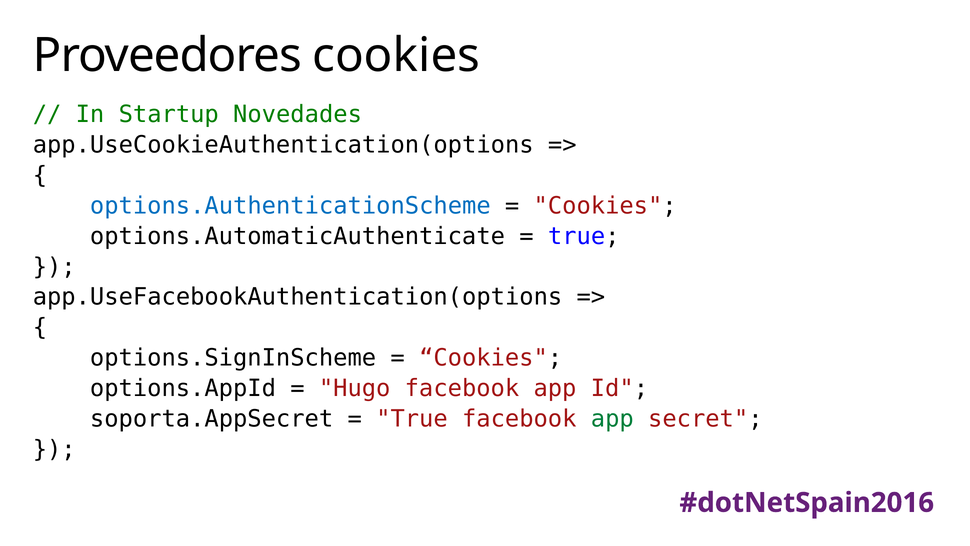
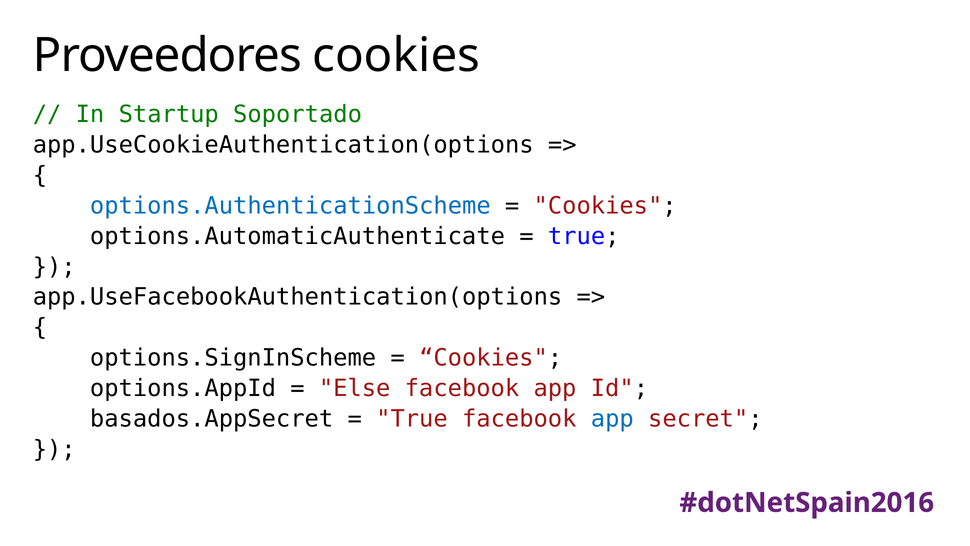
Novedades: Novedades -> Soportado
Hugo: Hugo -> Else
soporta.AppSecret: soporta.AppSecret -> basados.AppSecret
app at (612, 419) colour: green -> blue
